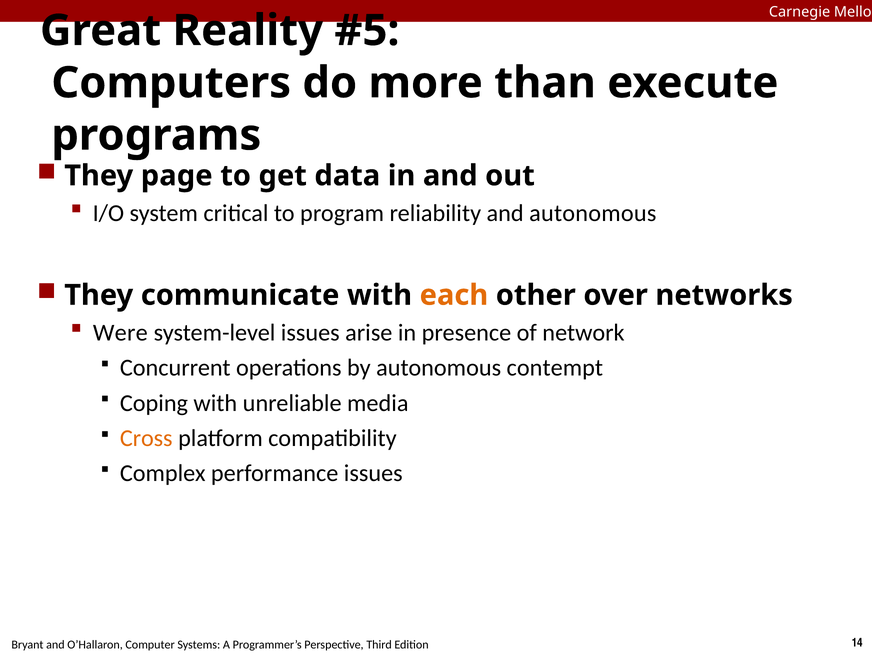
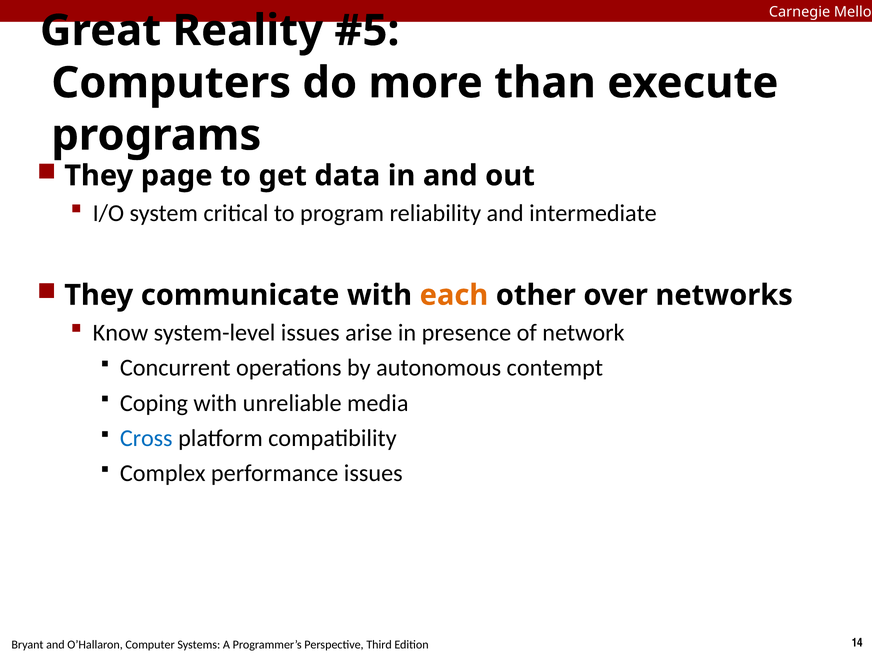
and autonomous: autonomous -> intermediate
Were: Were -> Know
Cross colour: orange -> blue
